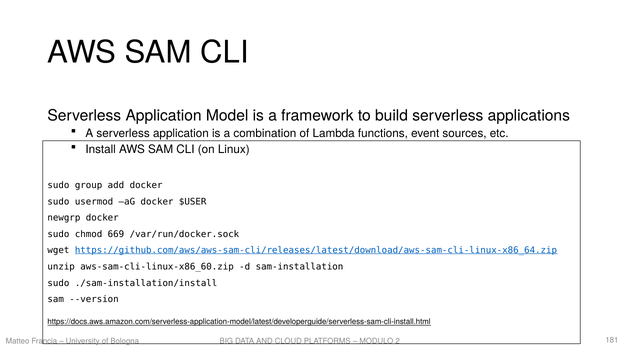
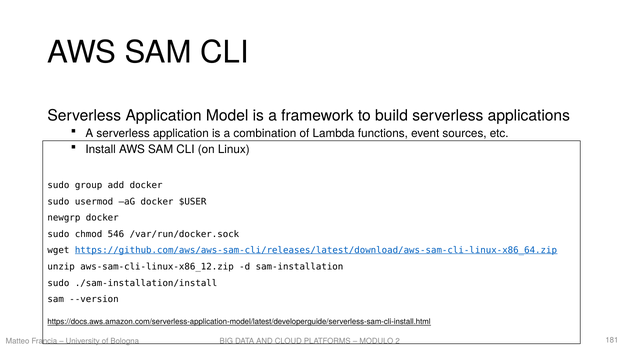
669: 669 -> 546
aws-sam-cli-linux-x86_60.zip: aws-sam-cli-linux-x86_60.zip -> aws-sam-cli-linux-x86_12.zip
